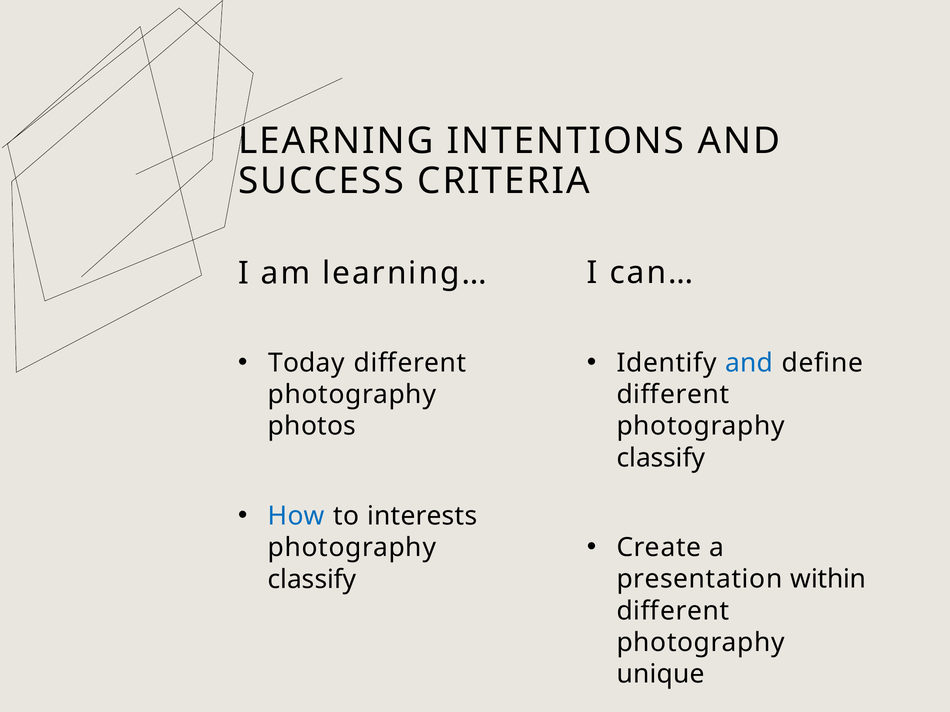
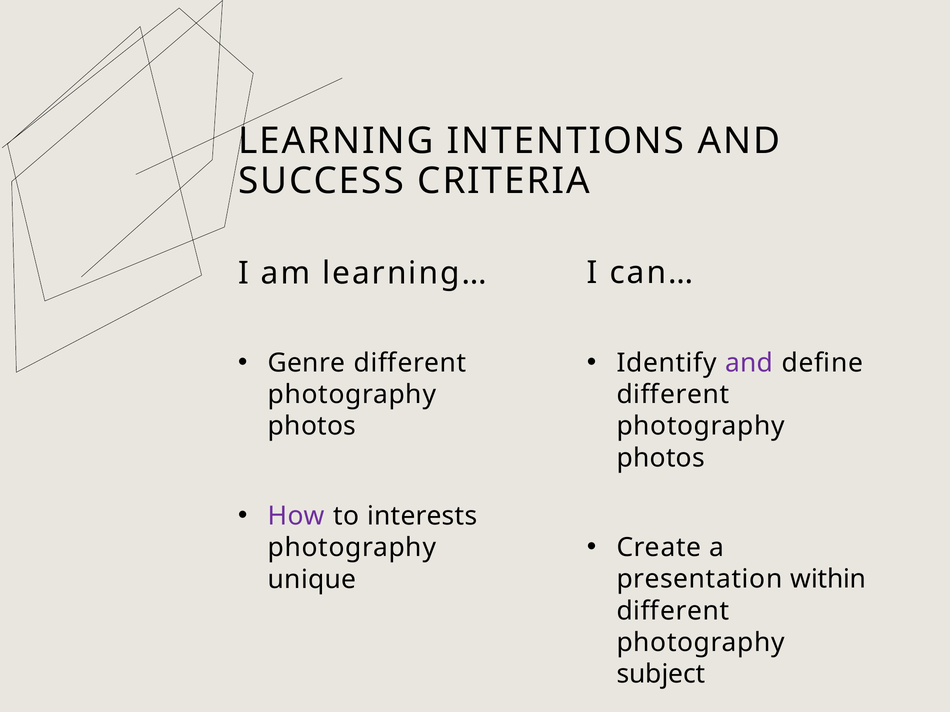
Today: Today -> Genre
and at (749, 363) colour: blue -> purple
classify at (661, 458): classify -> photos
How colour: blue -> purple
classify at (312, 580): classify -> unique
unique: unique -> subject
